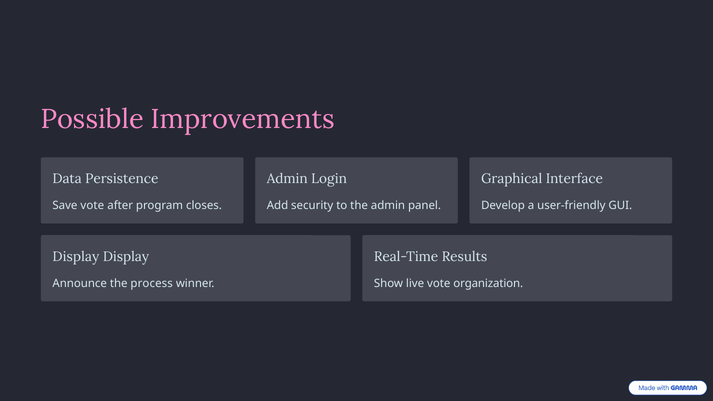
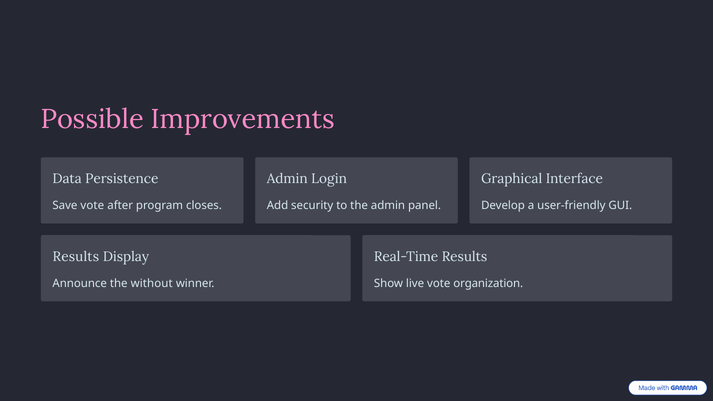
Display at (76, 257): Display -> Results
process: process -> without
